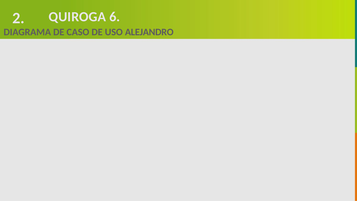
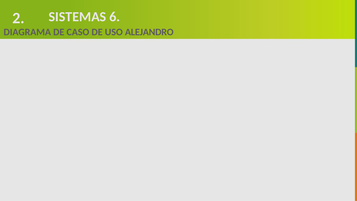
QUIROGA: QUIROGA -> SISTEMAS
